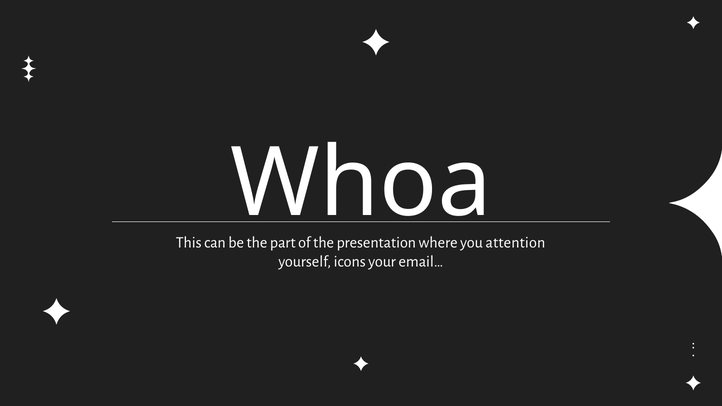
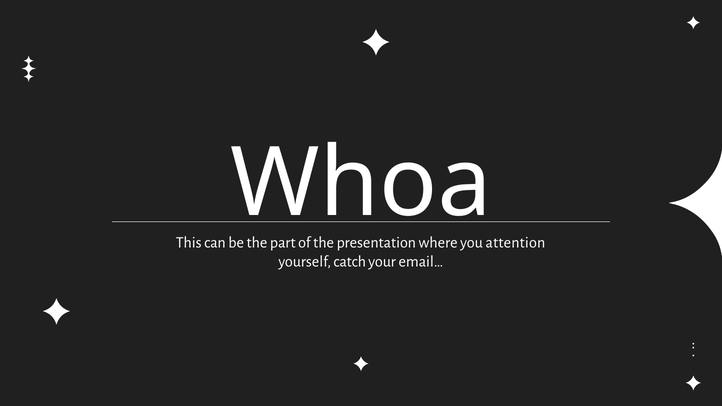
icons: icons -> catch
